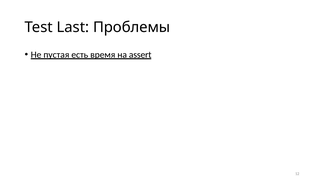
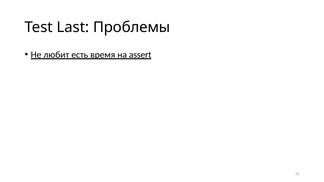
пустая: пустая -> любит
